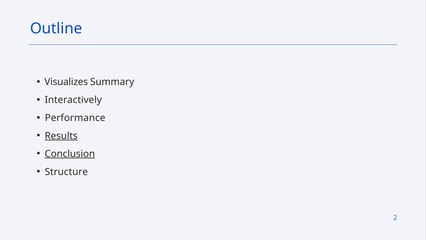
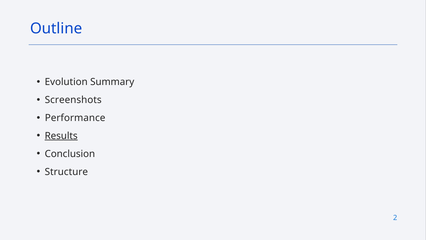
Visualizes: Visualizes -> Evolution
Interactively: Interactively -> Screenshots
Conclusion underline: present -> none
